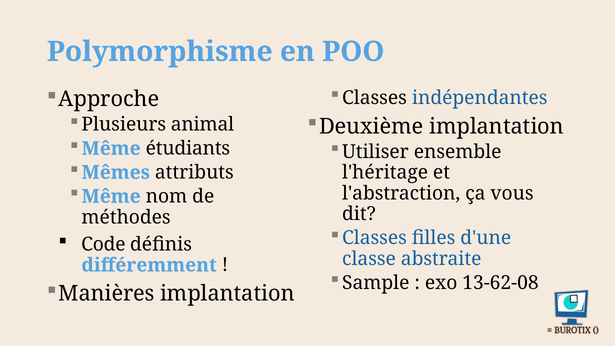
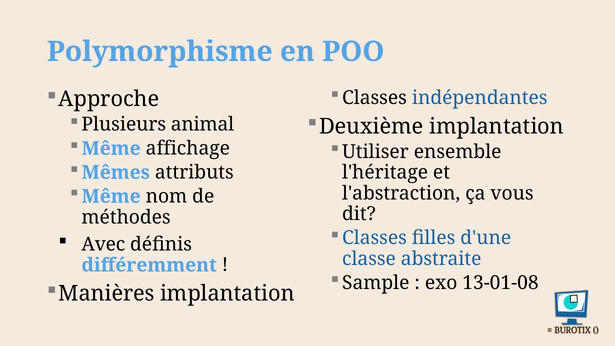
étudiants: étudiants -> affichage
Code: Code -> Avec
13-62-08: 13-62-08 -> 13-01-08
